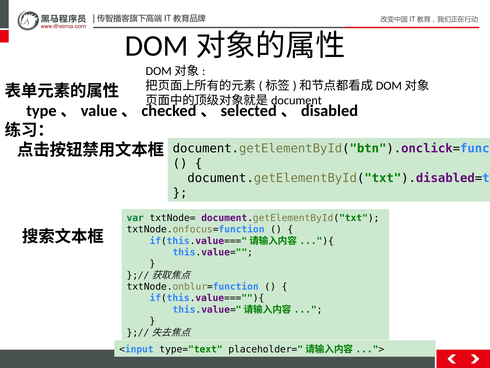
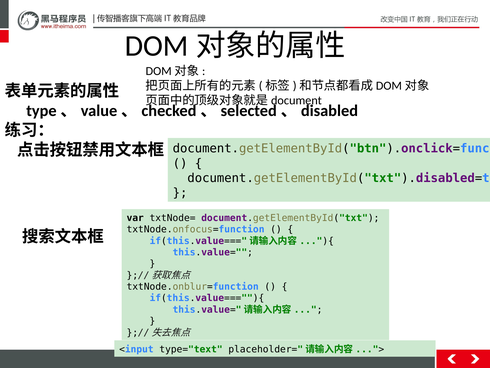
var colour: green -> black
